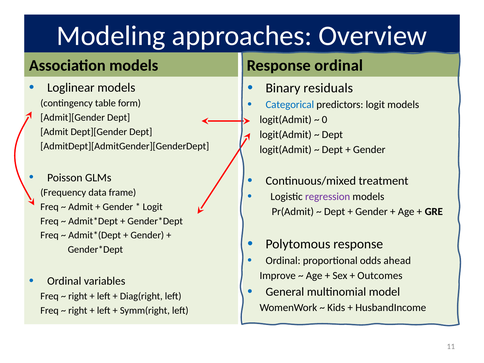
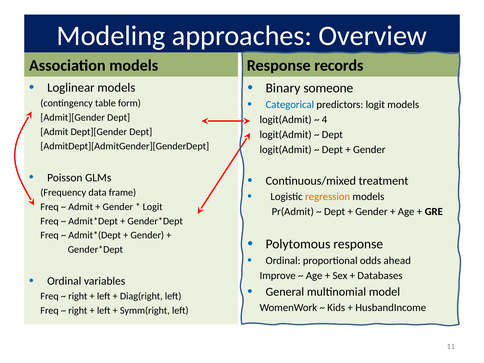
Response ordinal: ordinal -> records
residuals: residuals -> someone
0: 0 -> 4
regression colour: purple -> orange
Outcomes: Outcomes -> Databases
